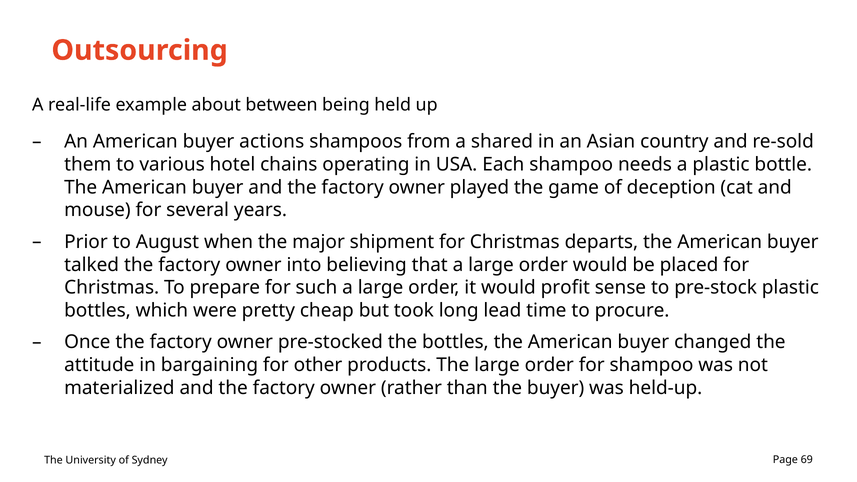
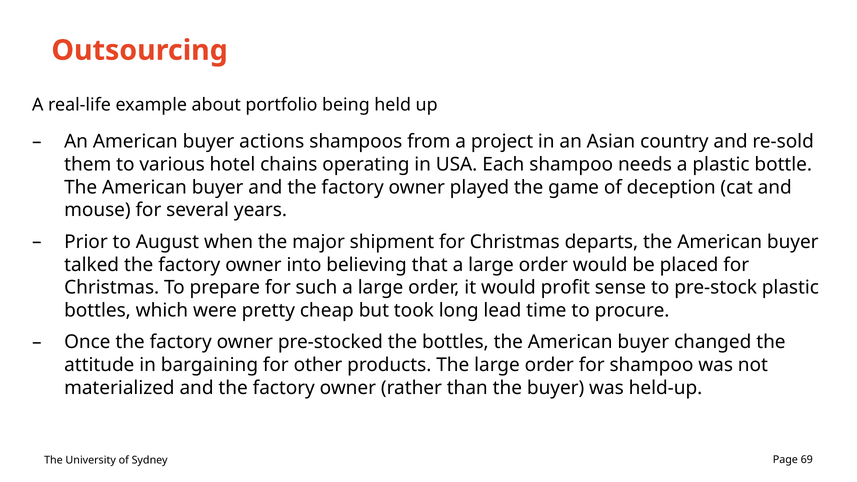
between: between -> portfolio
shared: shared -> project
